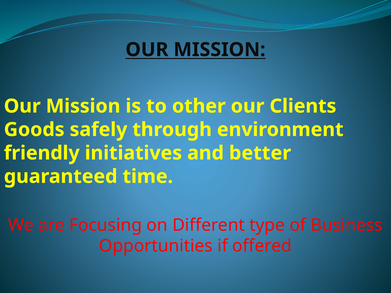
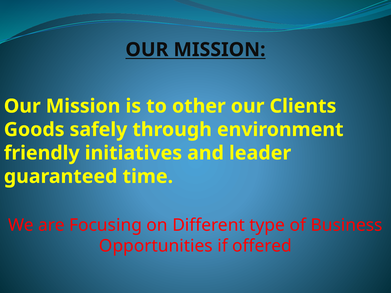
better: better -> leader
